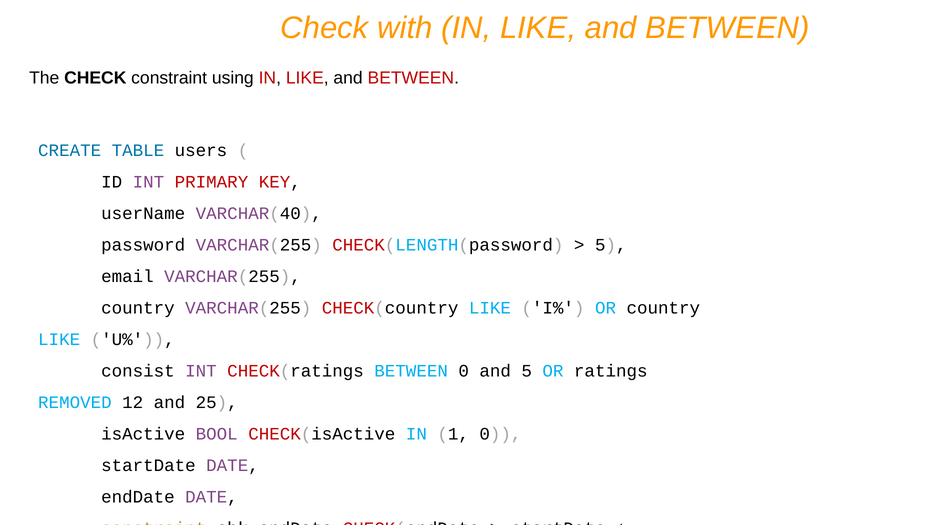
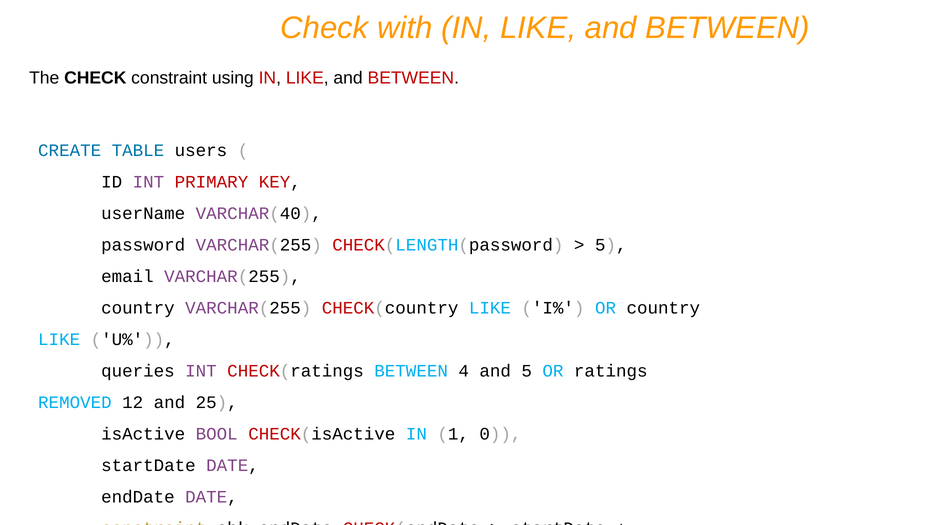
consist: consist -> queries
BETWEEN 0: 0 -> 4
